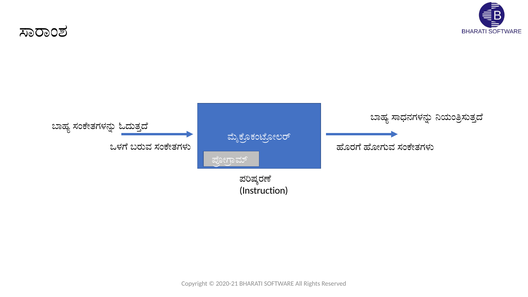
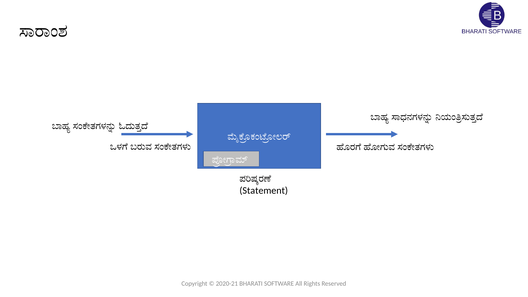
Instruction: Instruction -> Statement
